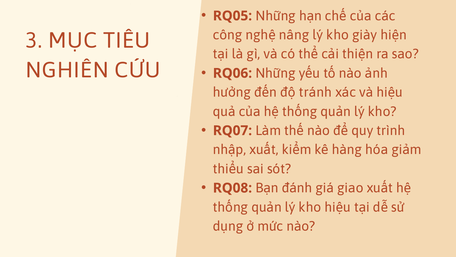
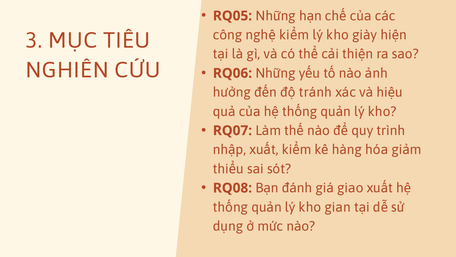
nghệ nâng: nâng -> kiểm
kho hiệu: hiệu -> gian
